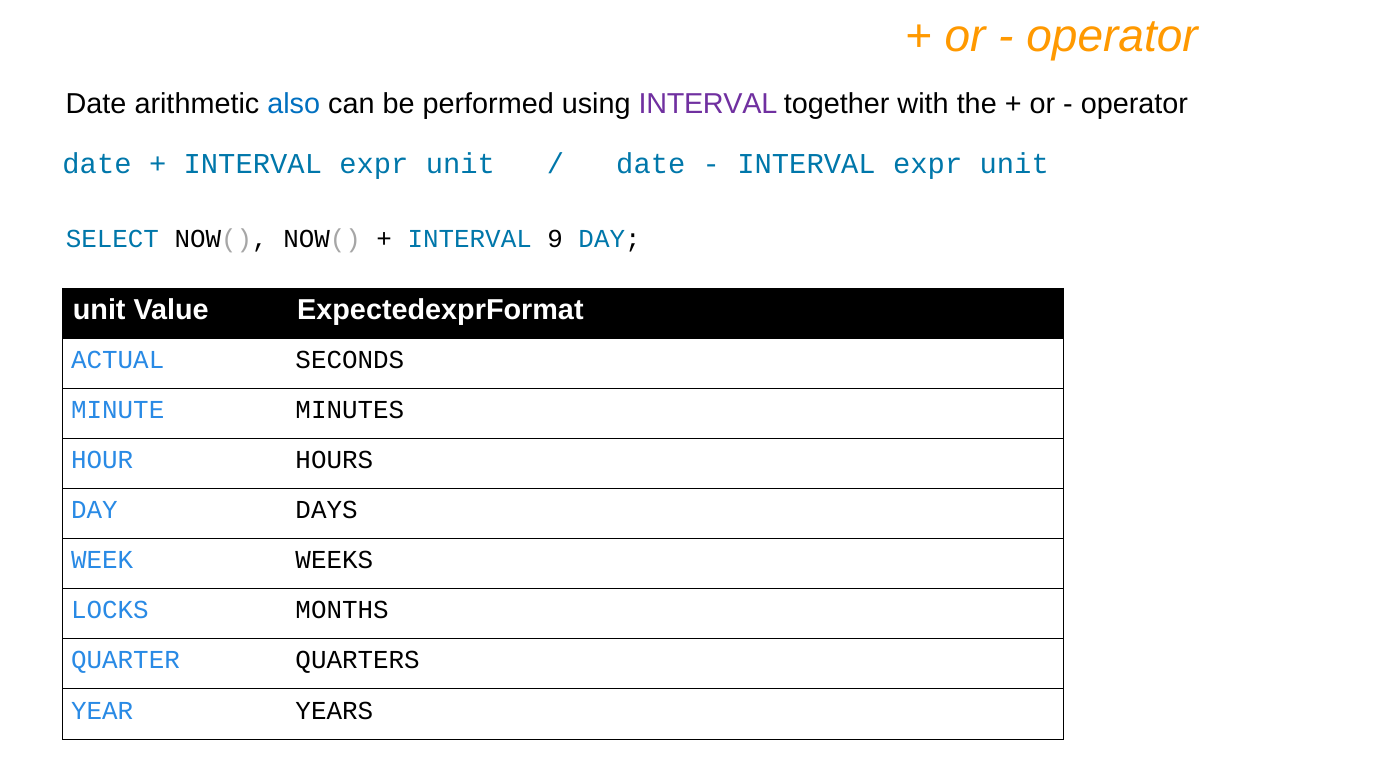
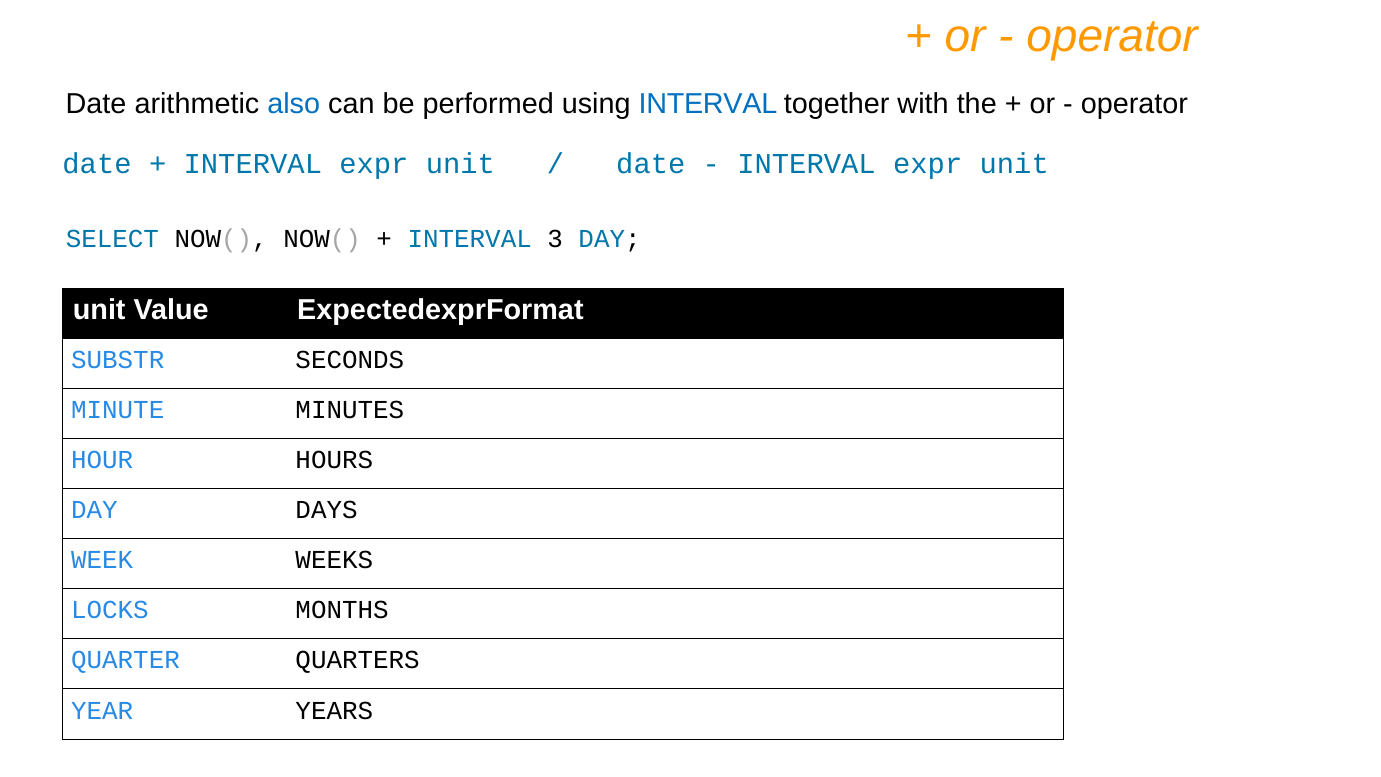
INTERVAL at (708, 104) colour: purple -> blue
9: 9 -> 3
ACTUAL: ACTUAL -> SUBSTR
